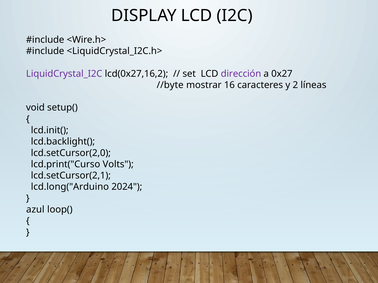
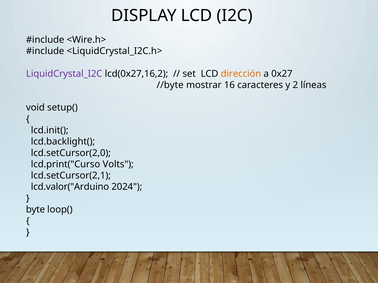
dirección colour: purple -> orange
lcd.long("Arduino: lcd.long("Arduino -> lcd.valor("Arduino
azul: azul -> byte
